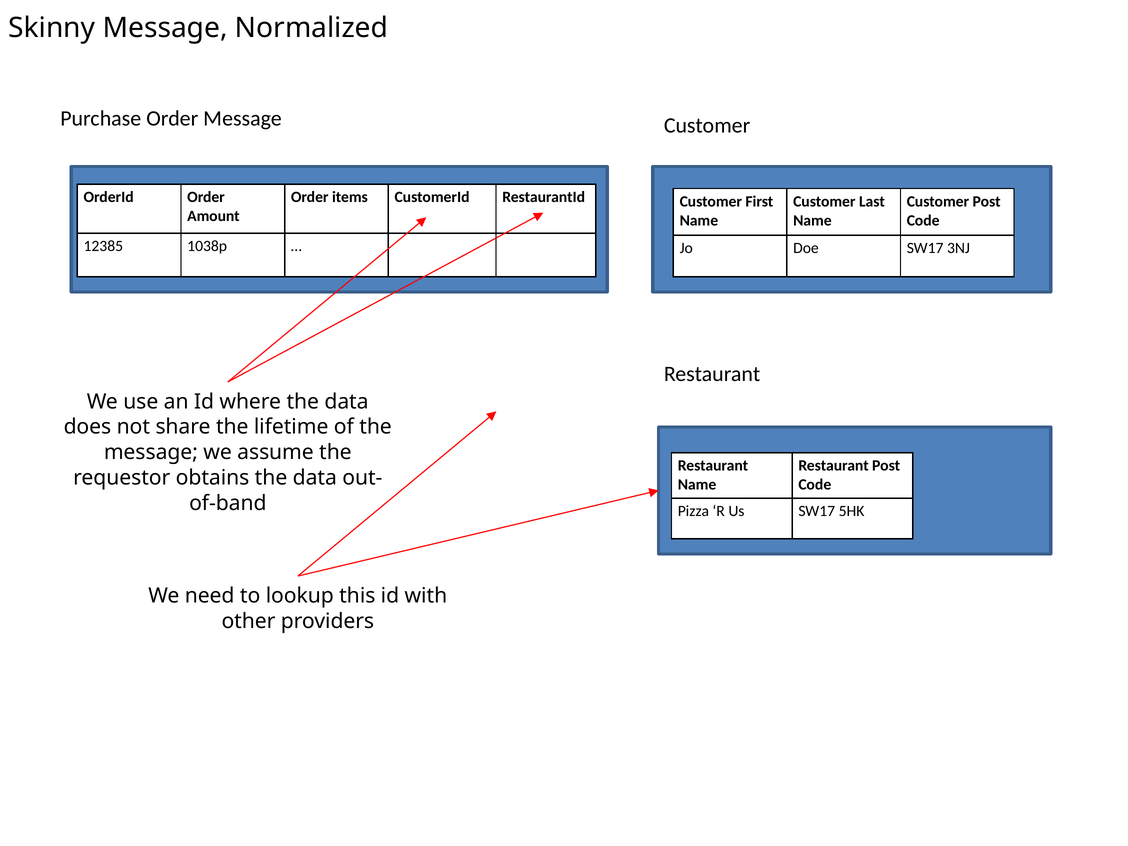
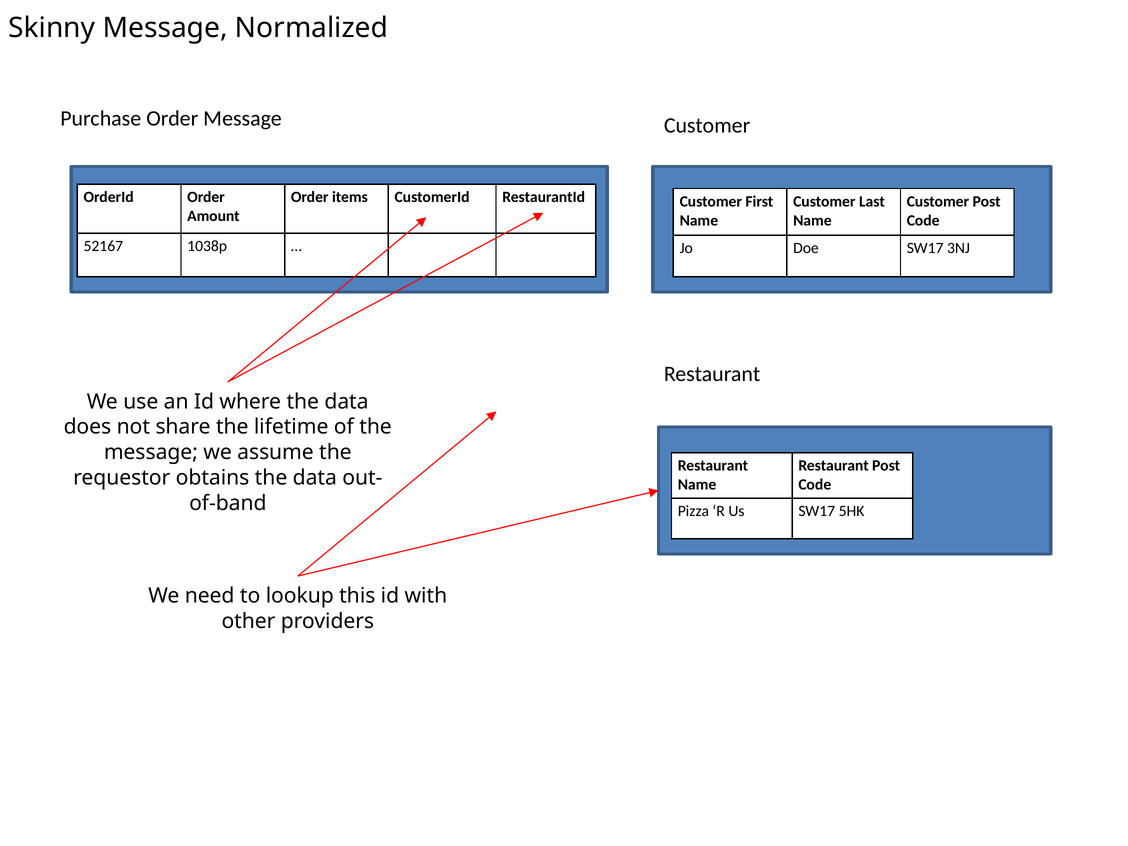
12385: 12385 -> 52167
